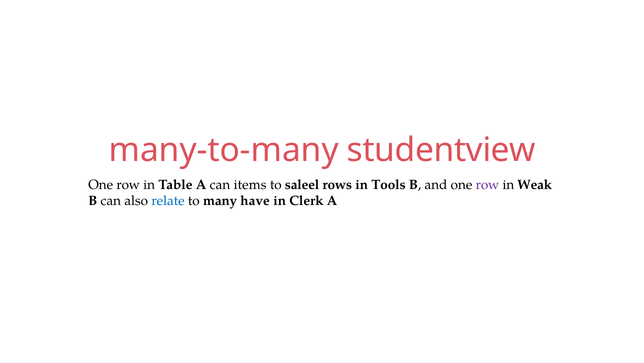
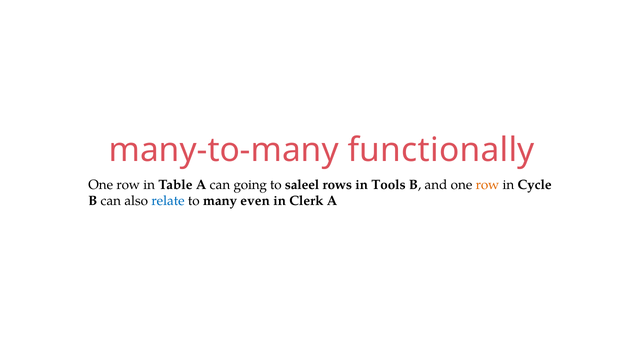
studentview: studentview -> functionally
items: items -> going
row at (488, 184) colour: purple -> orange
Weak: Weak -> Cycle
have: have -> even
